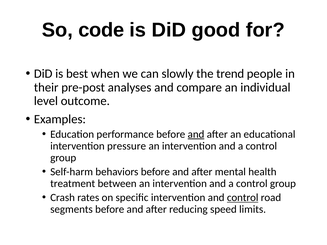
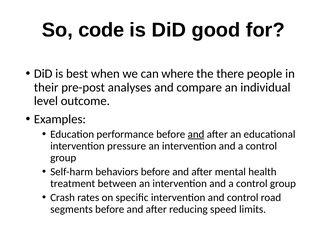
slowly: slowly -> where
trend: trend -> there
control at (243, 198) underline: present -> none
